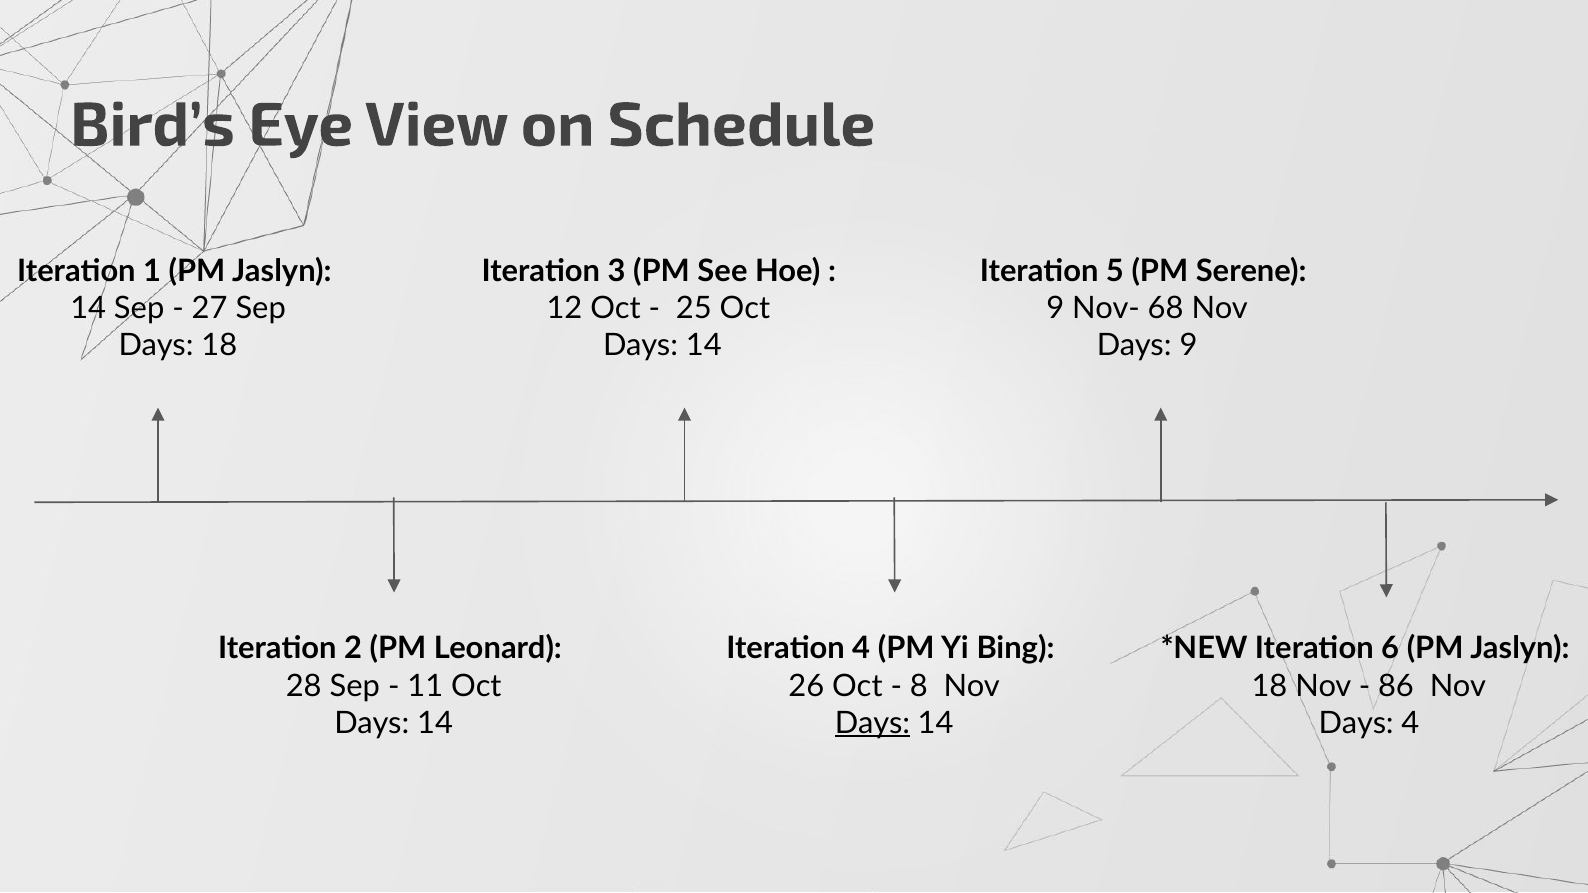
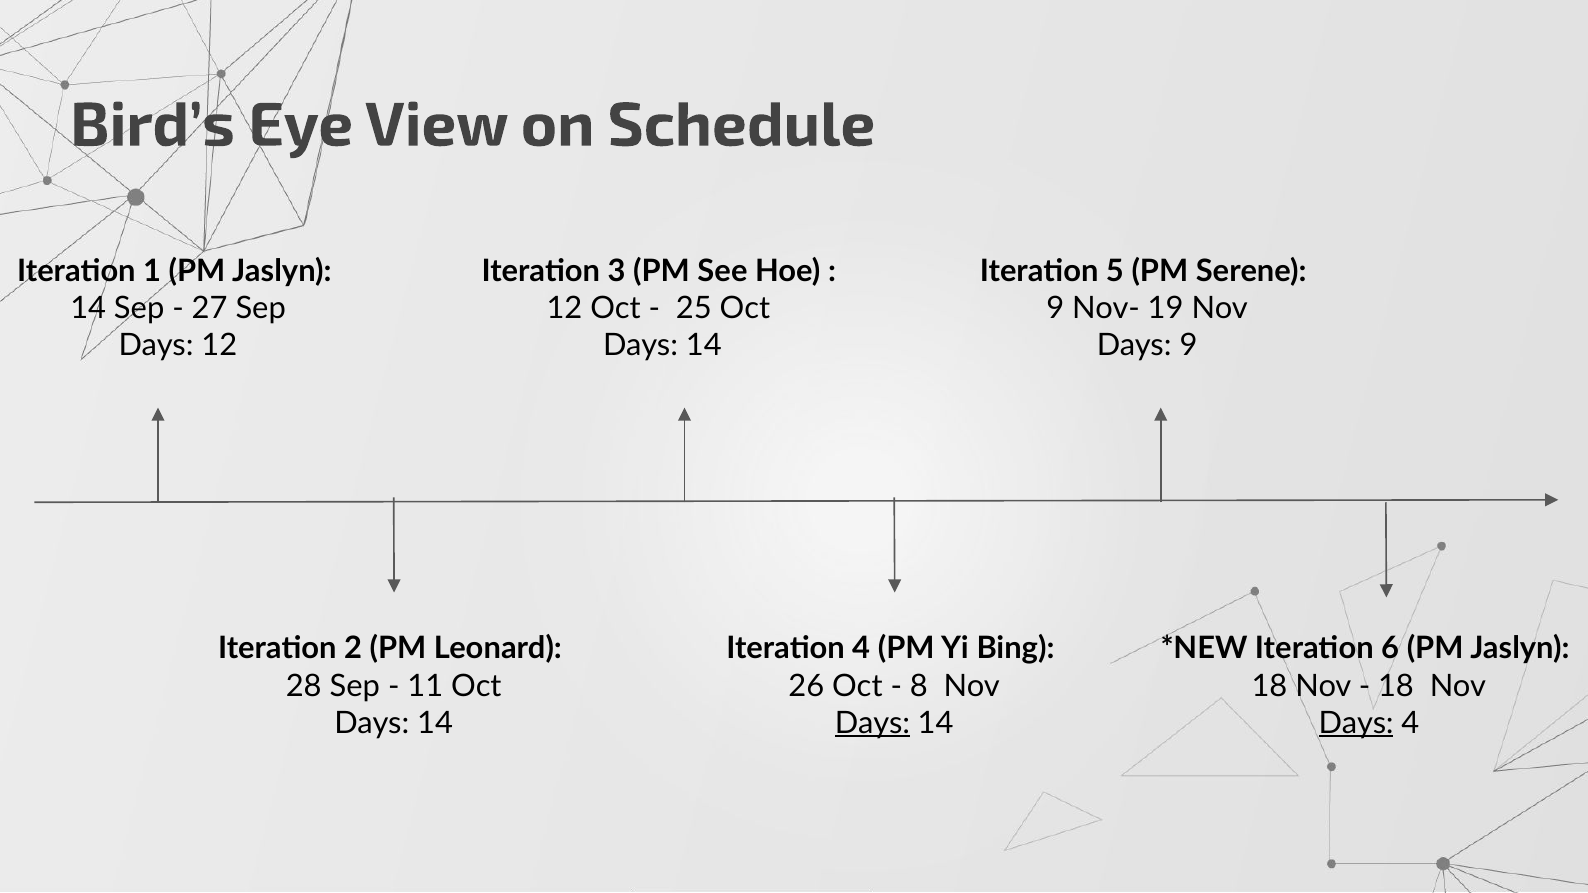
68: 68 -> 19
Days 18: 18 -> 12
86 at (1396, 686): 86 -> 18
Days at (1356, 723) underline: none -> present
